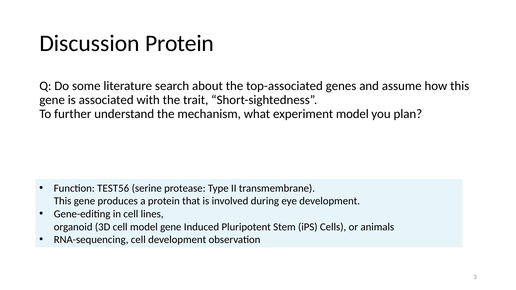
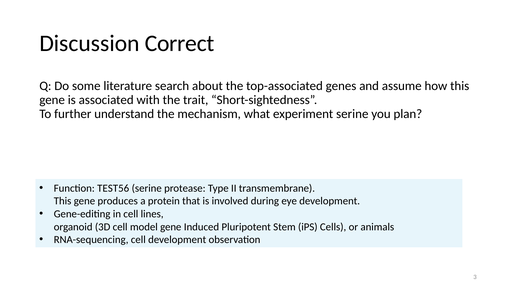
Discussion Protein: Protein -> Correct
experiment model: model -> serine
